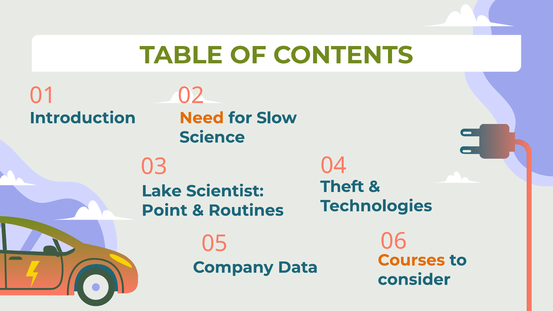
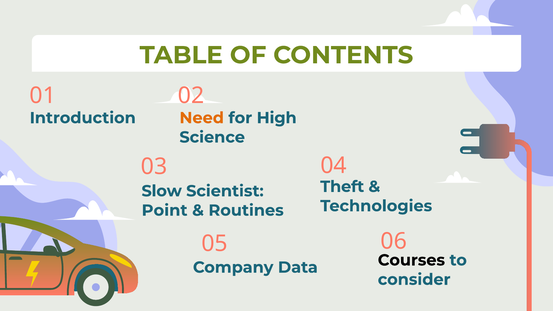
Slow: Slow -> High
Lake: Lake -> Slow
Courses colour: orange -> black
